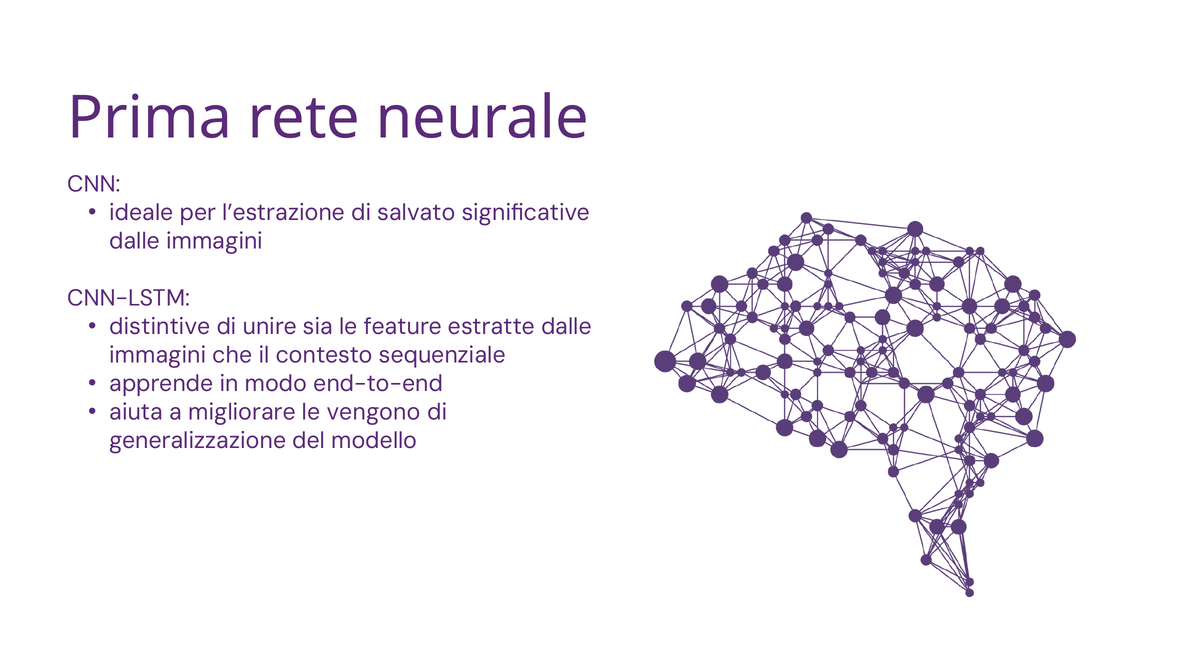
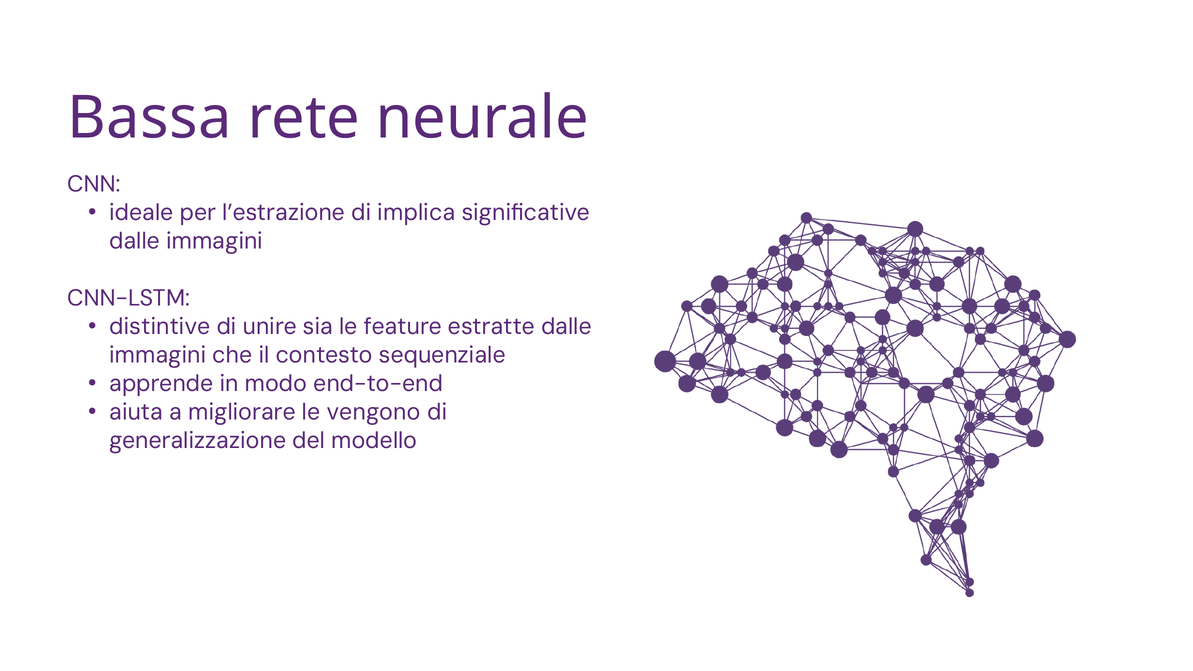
Prima: Prima -> Bassa
salvato: salvato -> implica
